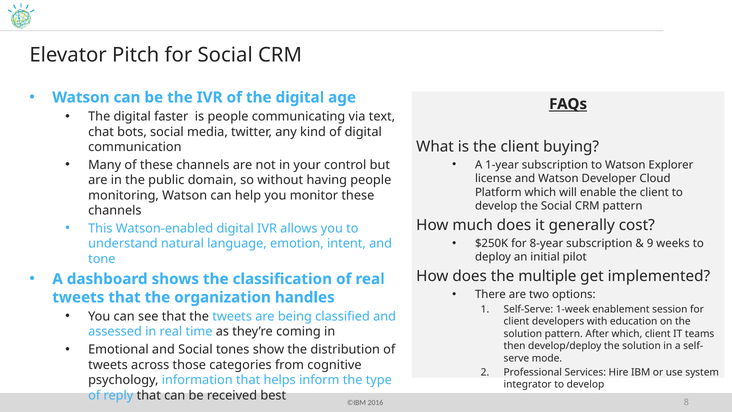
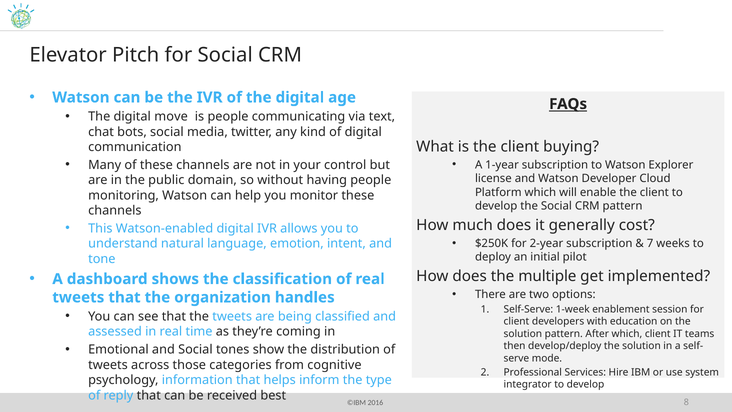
faster: faster -> move
8-year: 8-year -> 2-year
9: 9 -> 7
